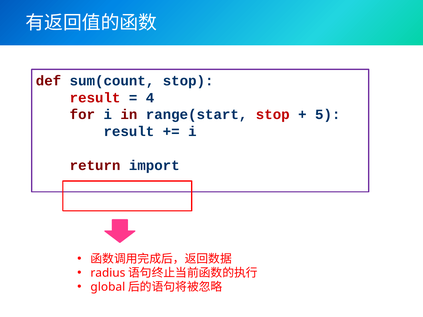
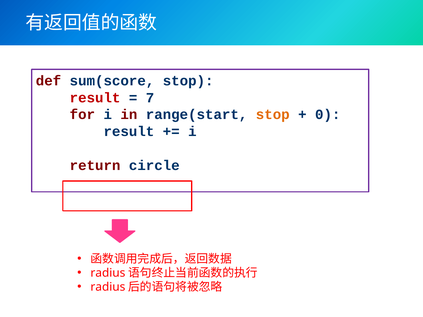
sum(count: sum(count -> sum(score
4: 4 -> 7
stop at (273, 115) colour: red -> orange
5: 5 -> 0
import: import -> circle
global at (108, 287): global -> radius
